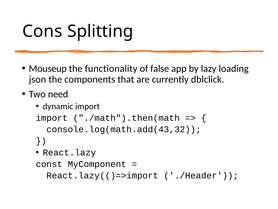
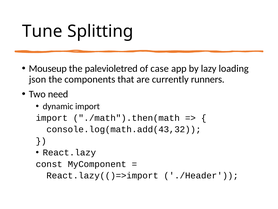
Cons: Cons -> Tune
functionality: functionality -> palevioletred
false: false -> case
dblclick: dblclick -> runners
